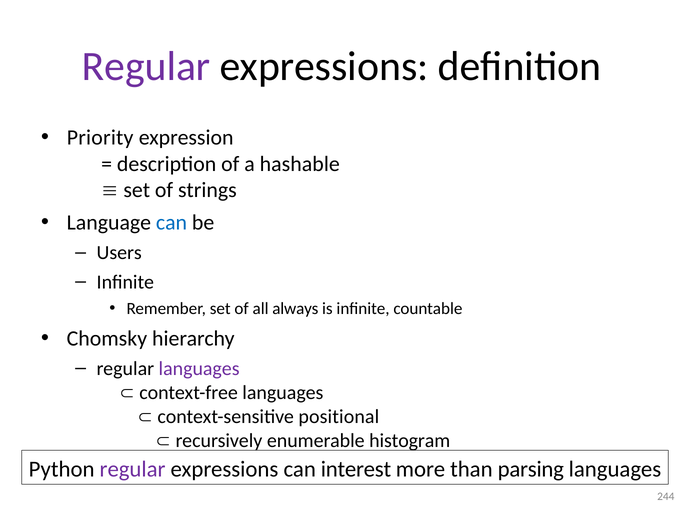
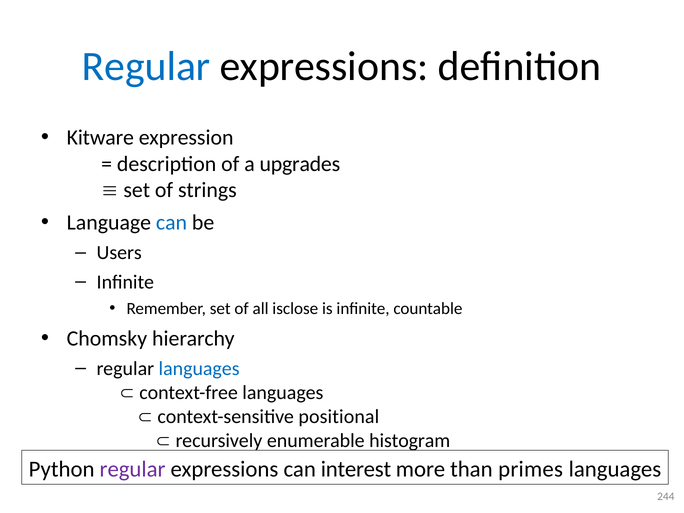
Regular at (146, 66) colour: purple -> blue
Priority: Priority -> Kitware
hashable: hashable -> upgrades
always: always -> isclose
languages at (199, 369) colour: purple -> blue
parsing: parsing -> primes
